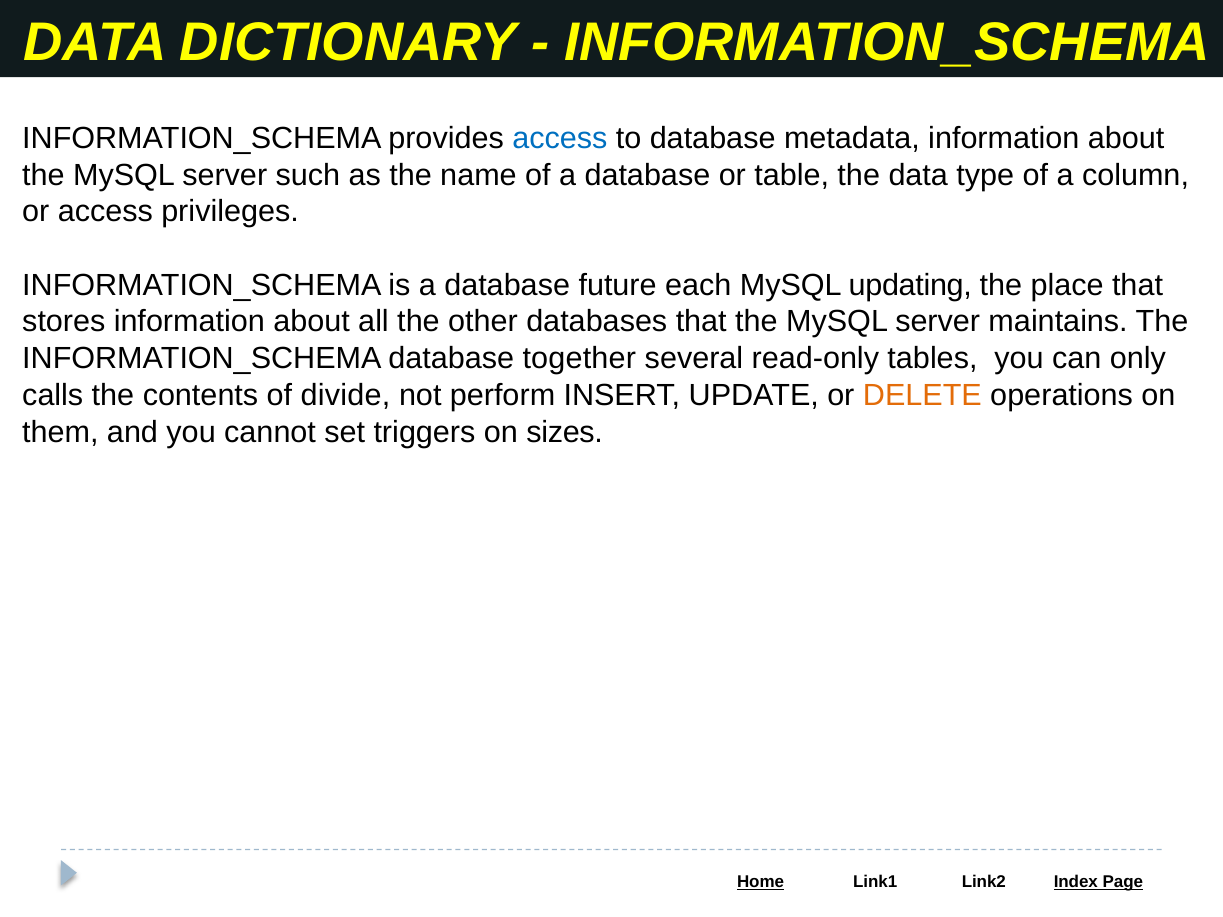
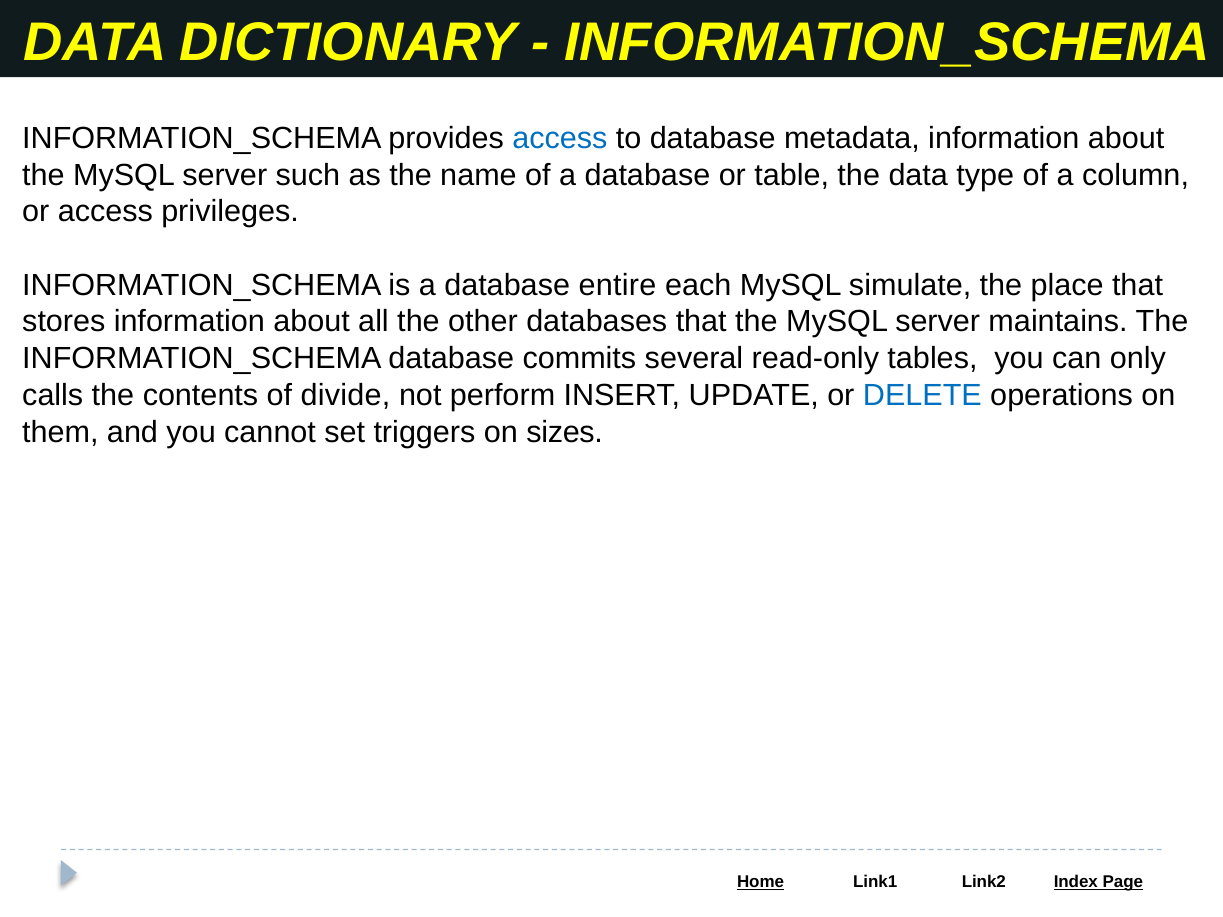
future: future -> entire
updating: updating -> simulate
together: together -> commits
DELETE colour: orange -> blue
